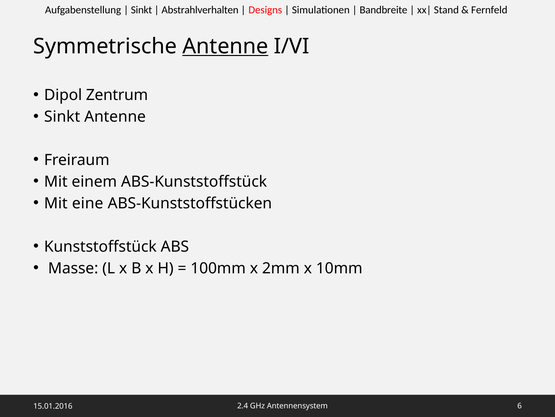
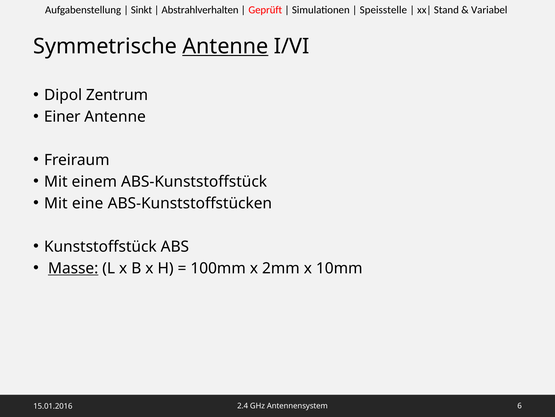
Designs: Designs -> Geprüft
Bandbreite: Bandbreite -> Speisstelle
Fernfeld: Fernfeld -> Variabel
Sinkt at (62, 117): Sinkt -> Einer
Masse underline: none -> present
